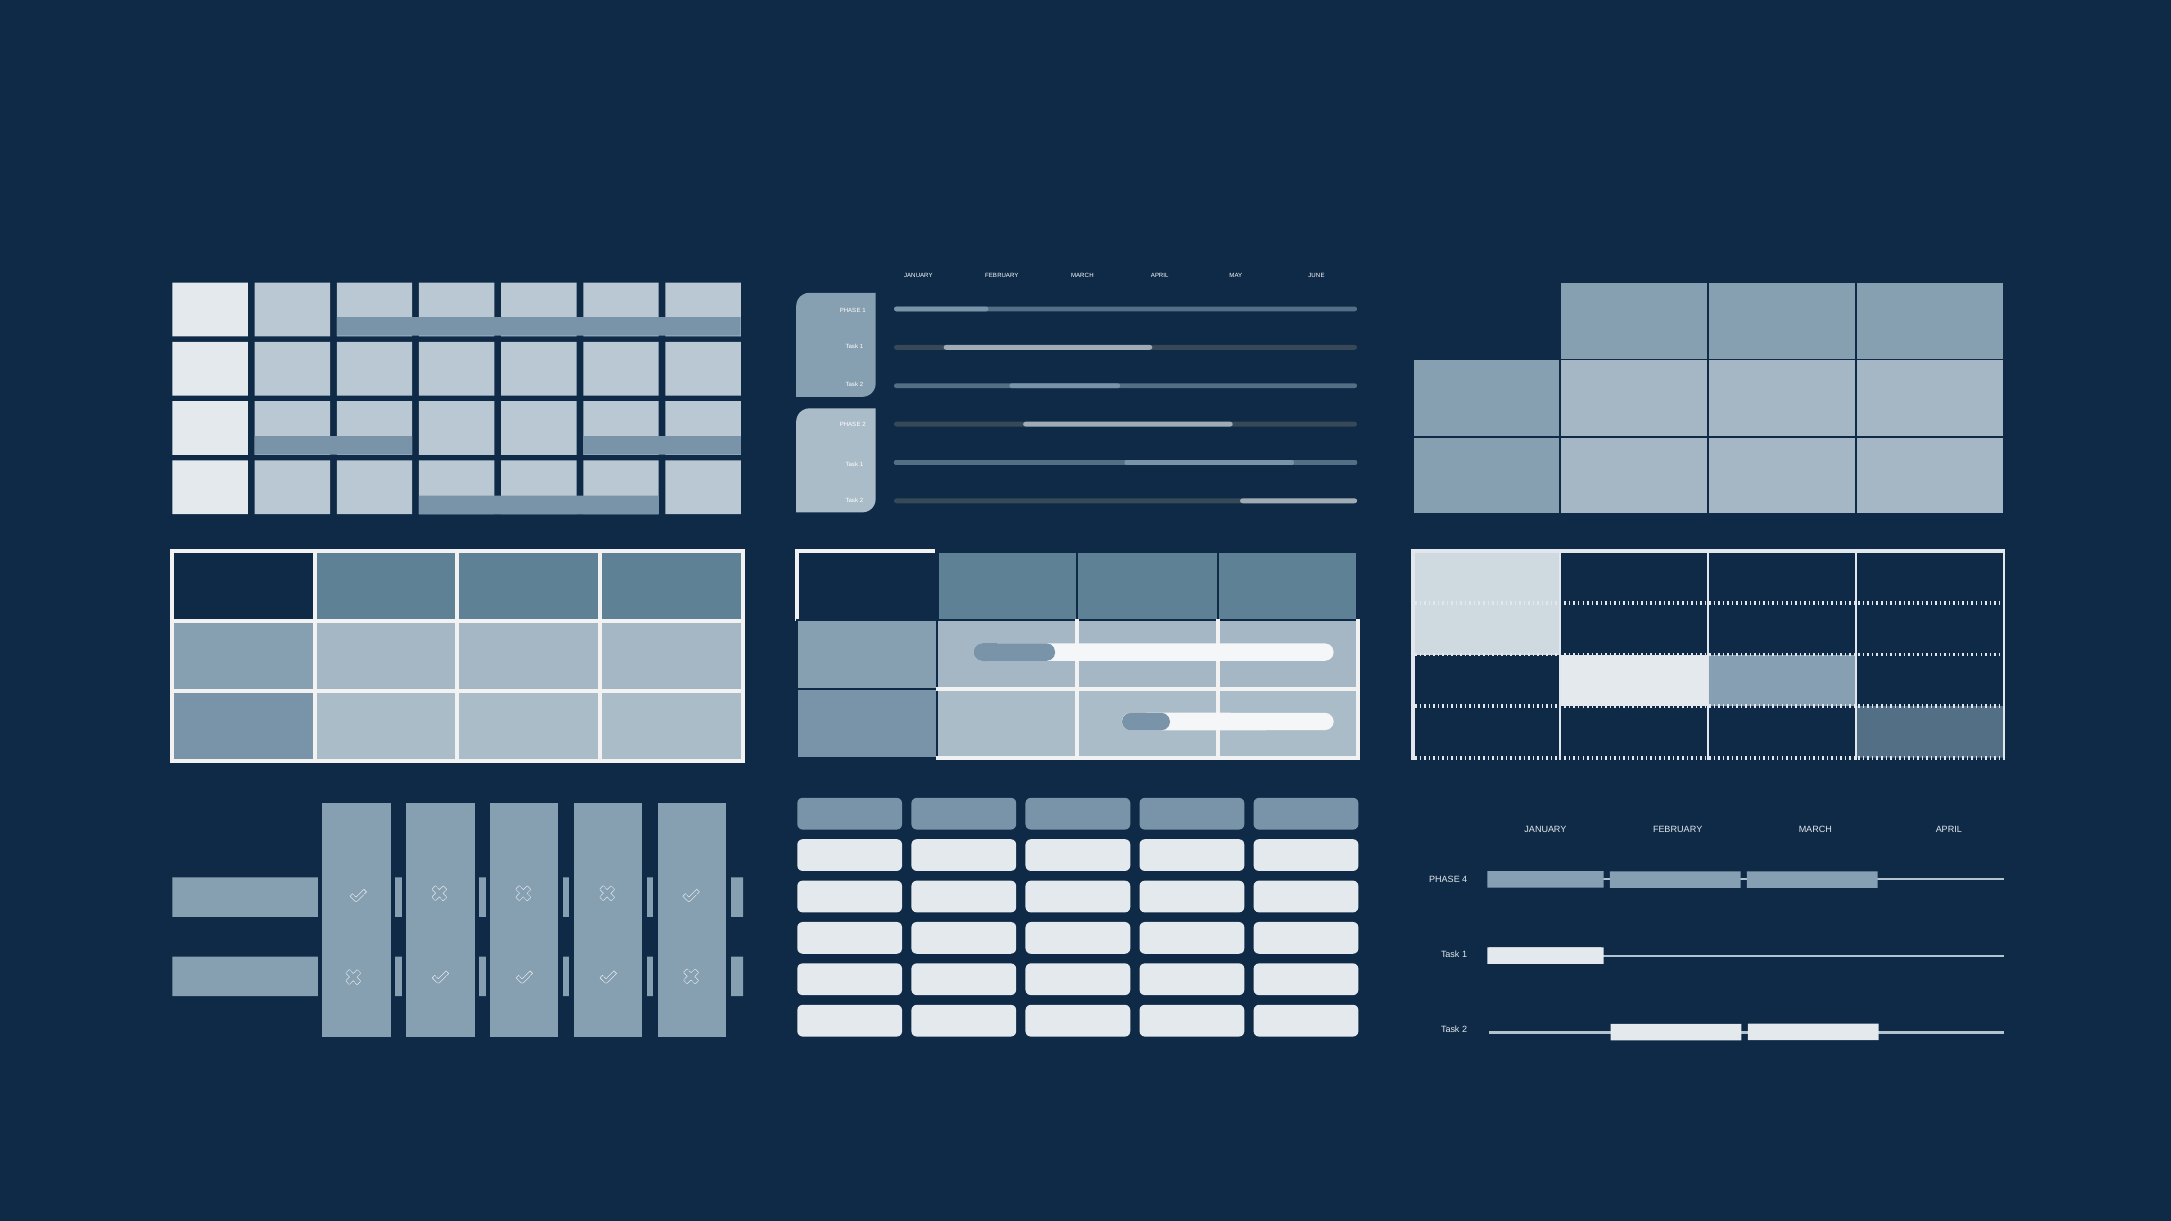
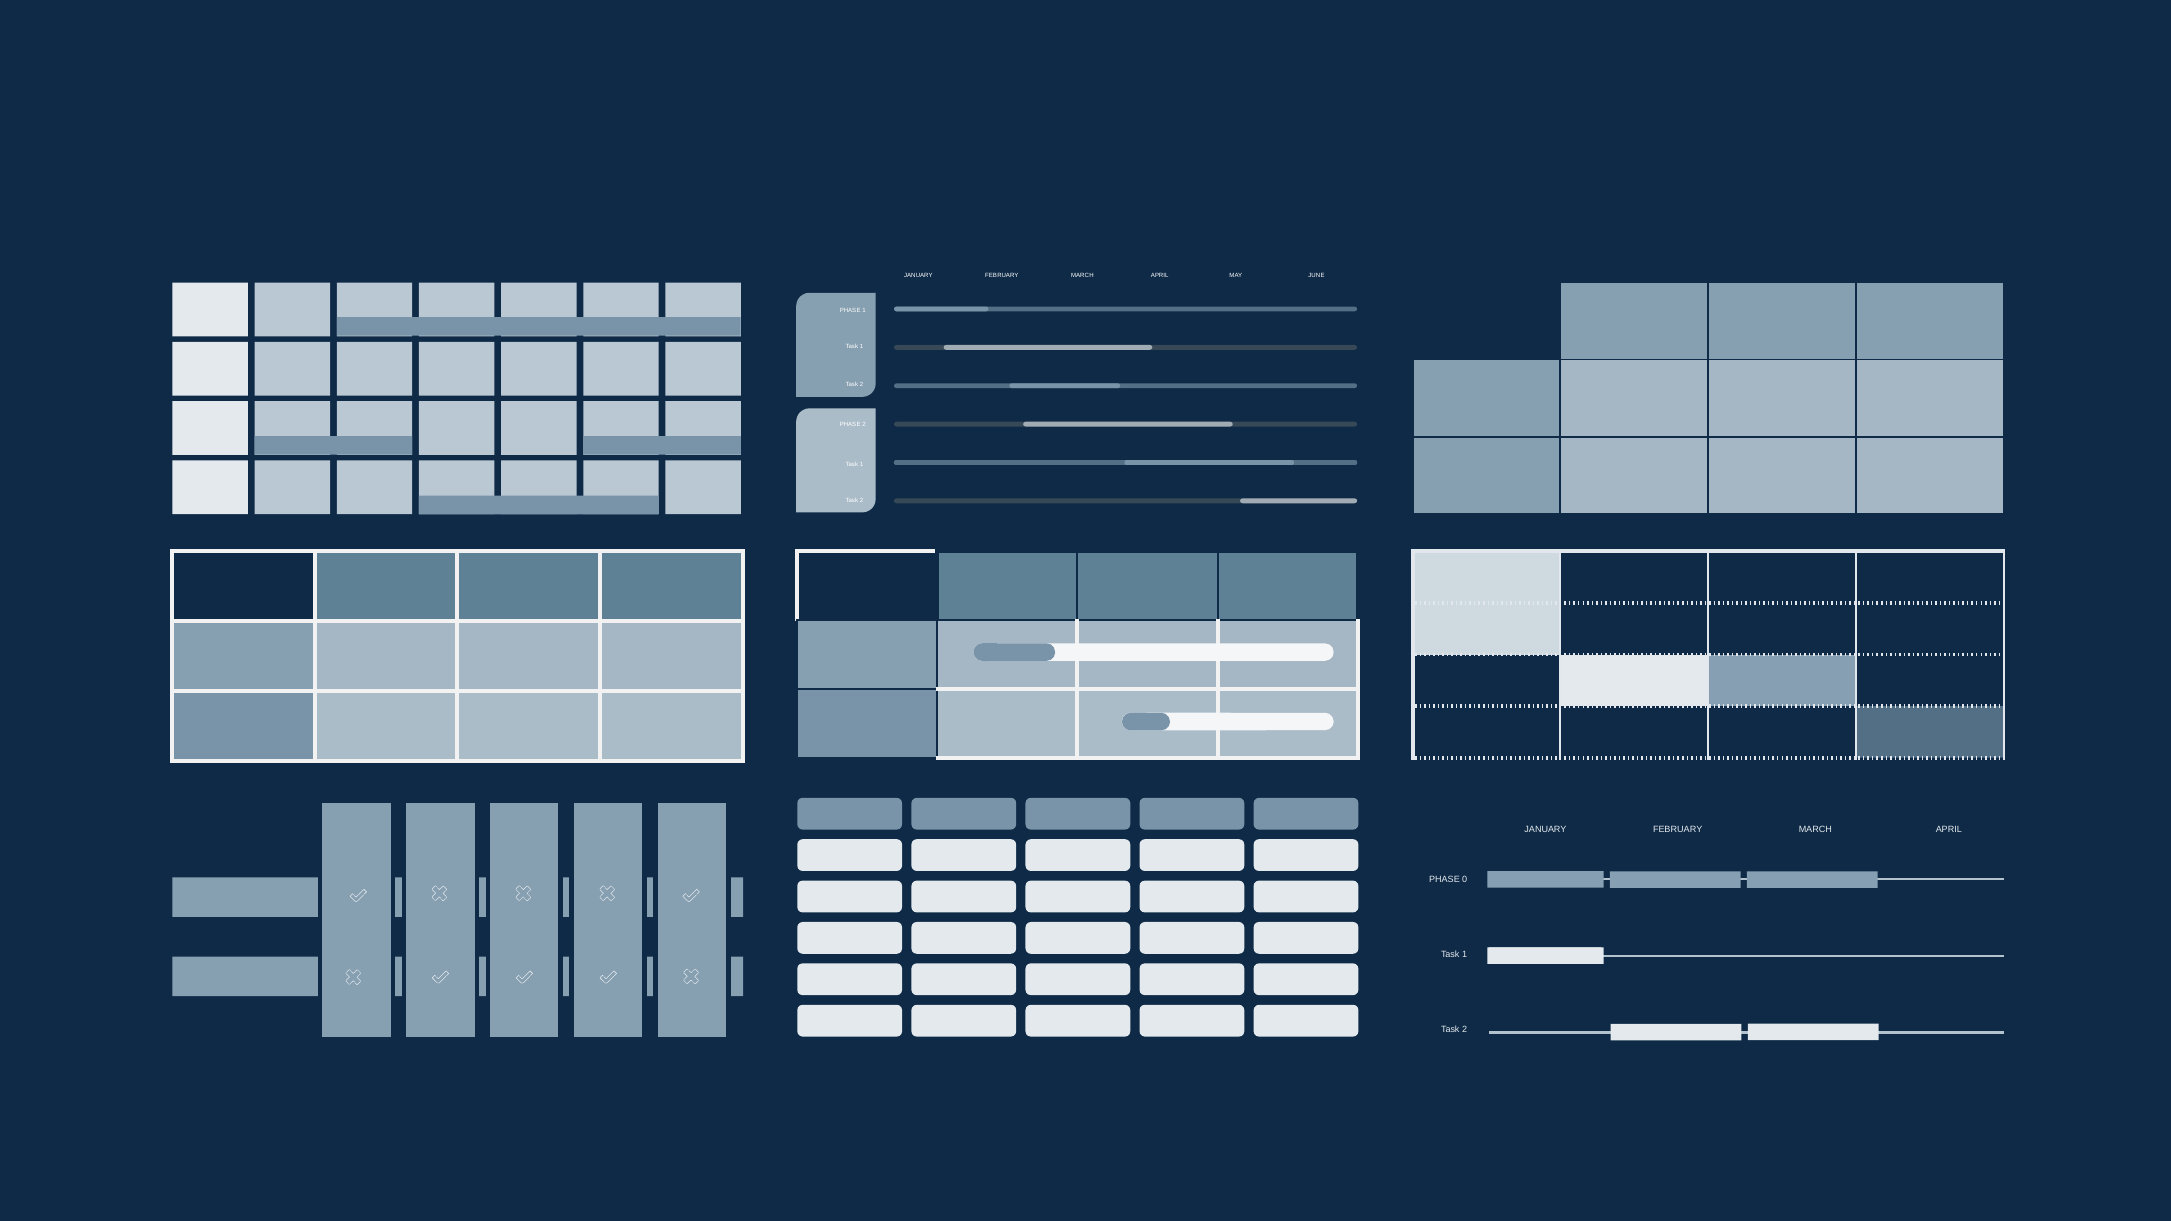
4: 4 -> 0
